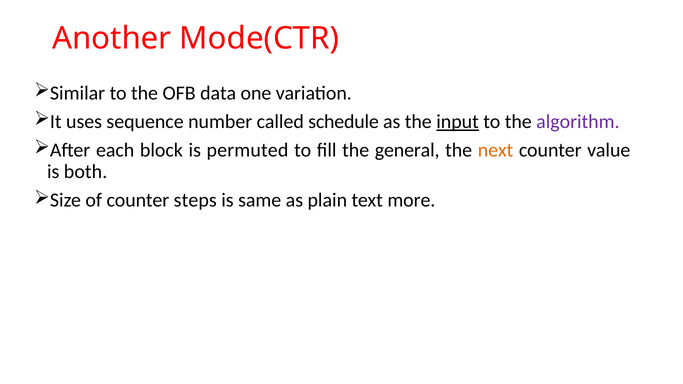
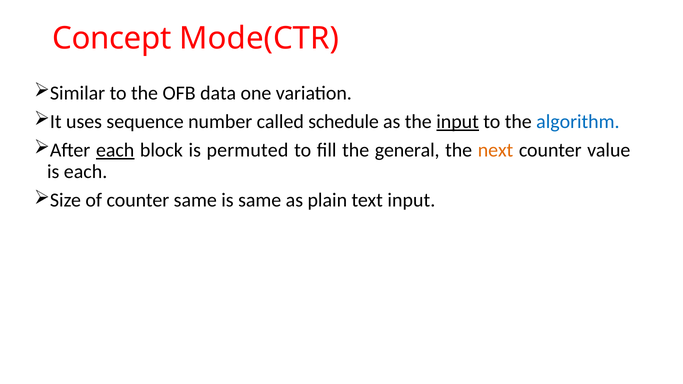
Another: Another -> Concept
algorithm colour: purple -> blue
each at (115, 150) underline: none -> present
is both: both -> each
counter steps: steps -> same
text more: more -> input
